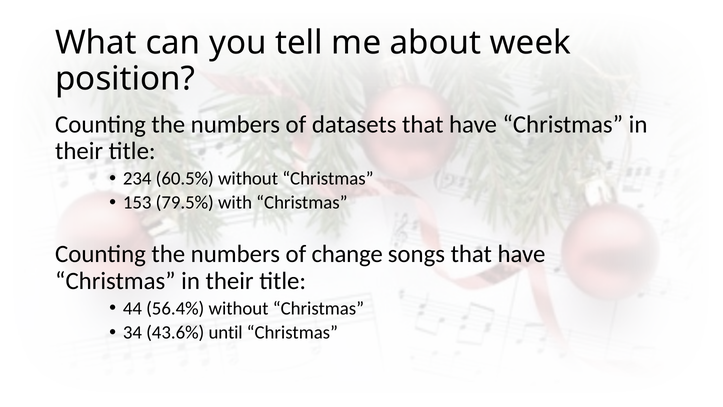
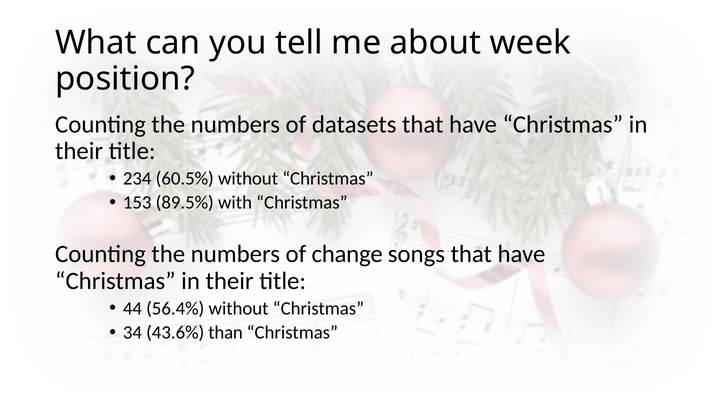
79.5%: 79.5% -> 89.5%
until: until -> than
